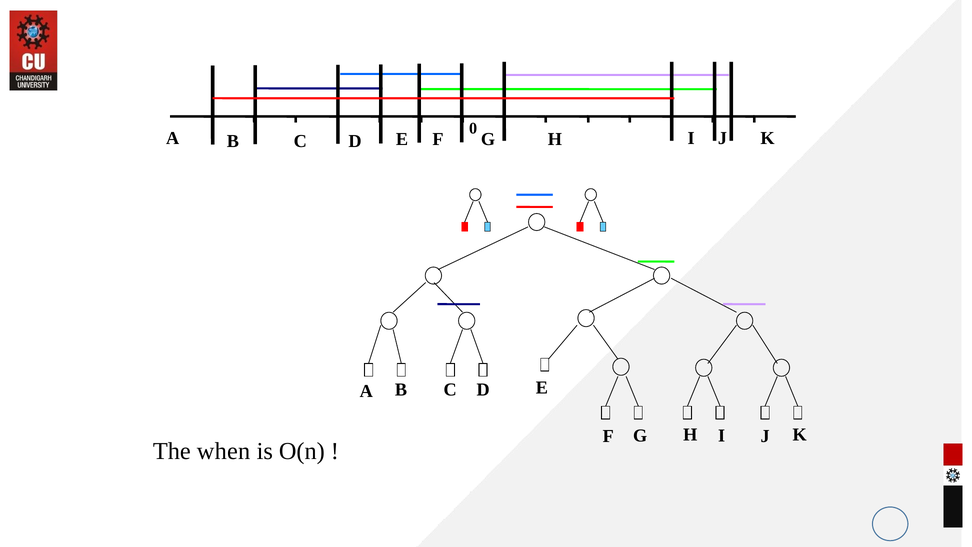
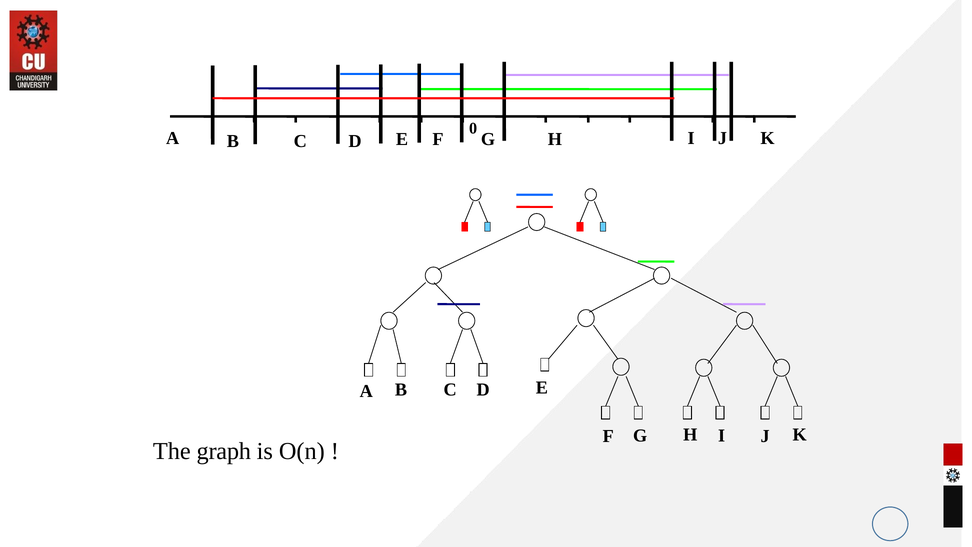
when: when -> graph
